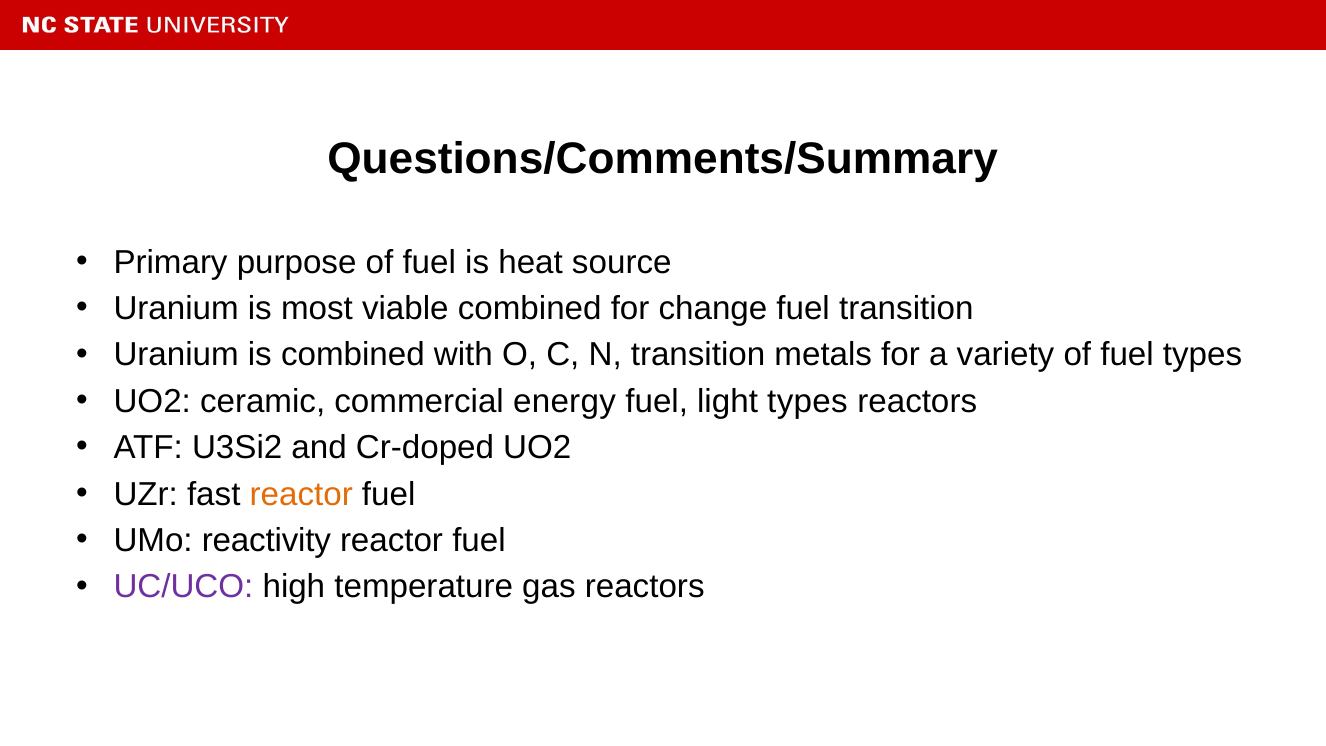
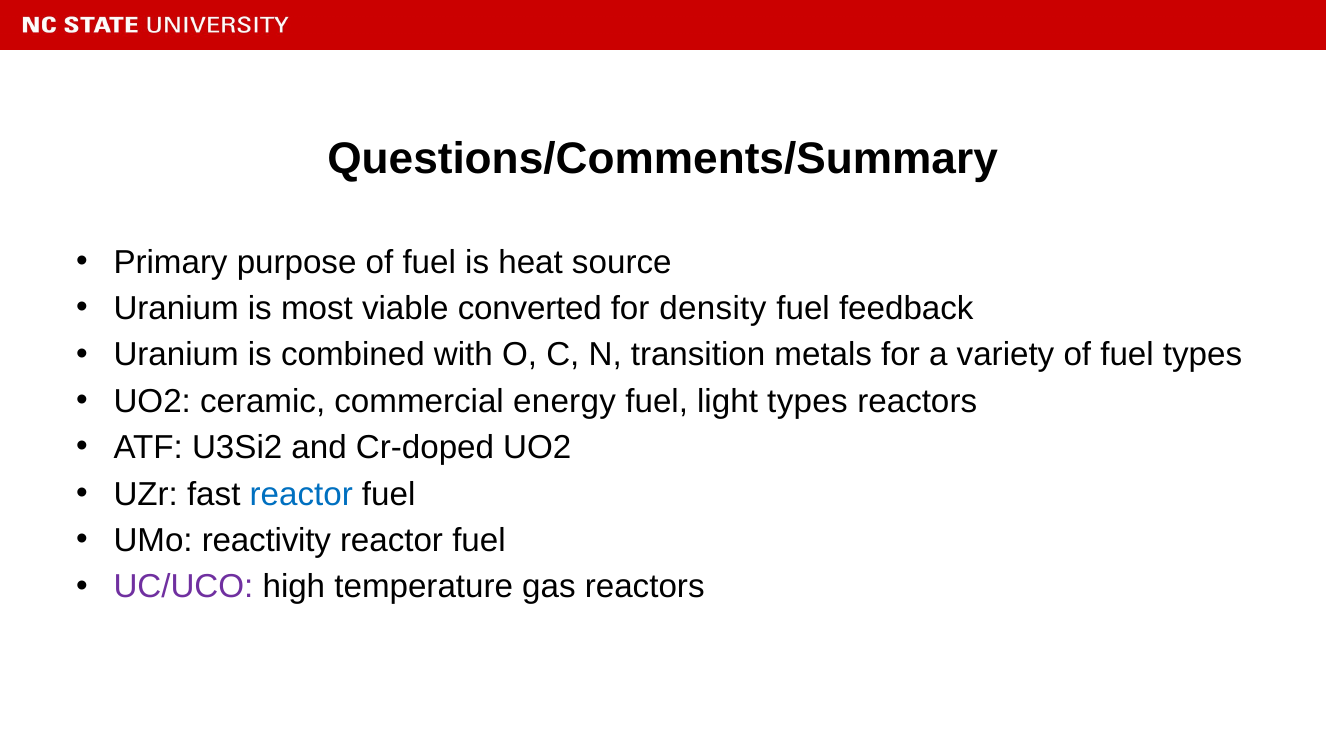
viable combined: combined -> converted
change: change -> density
fuel transition: transition -> feedback
reactor at (301, 494) colour: orange -> blue
